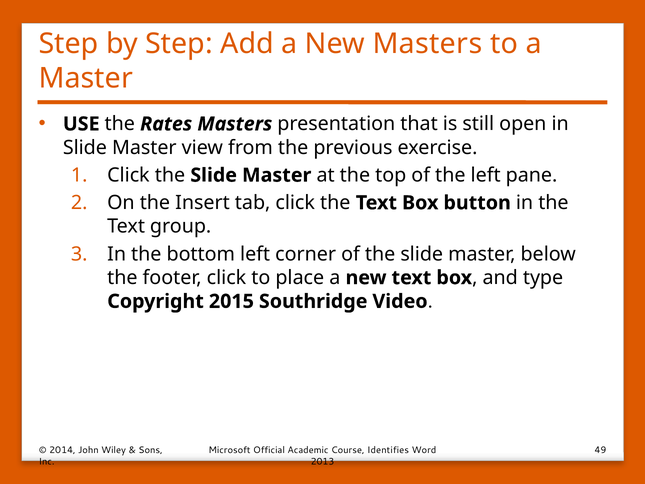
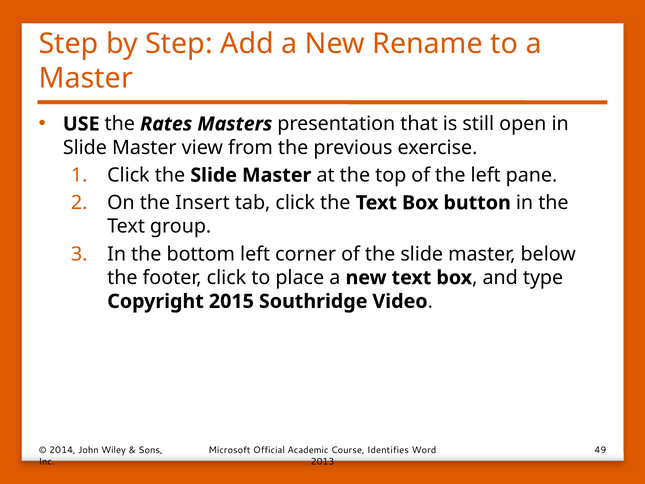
New Masters: Masters -> Rename
